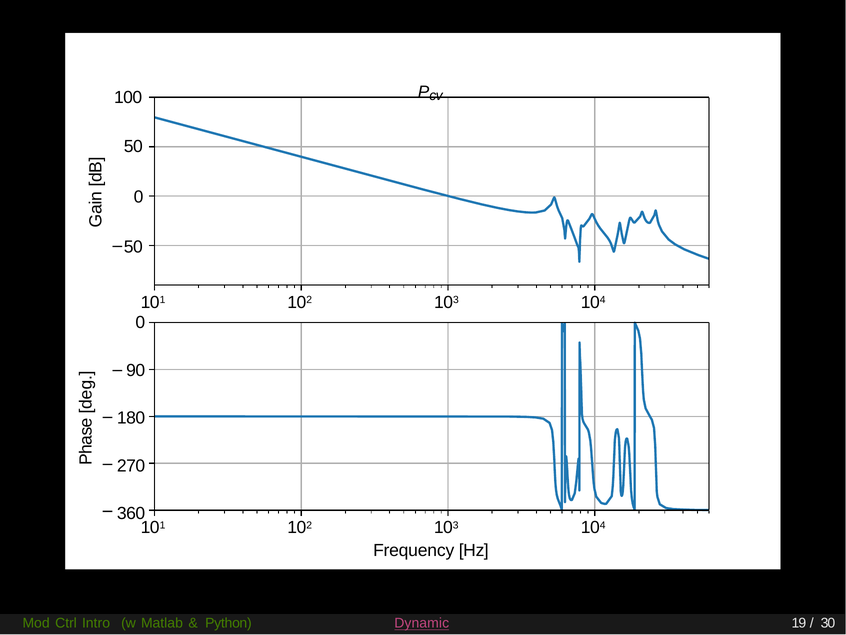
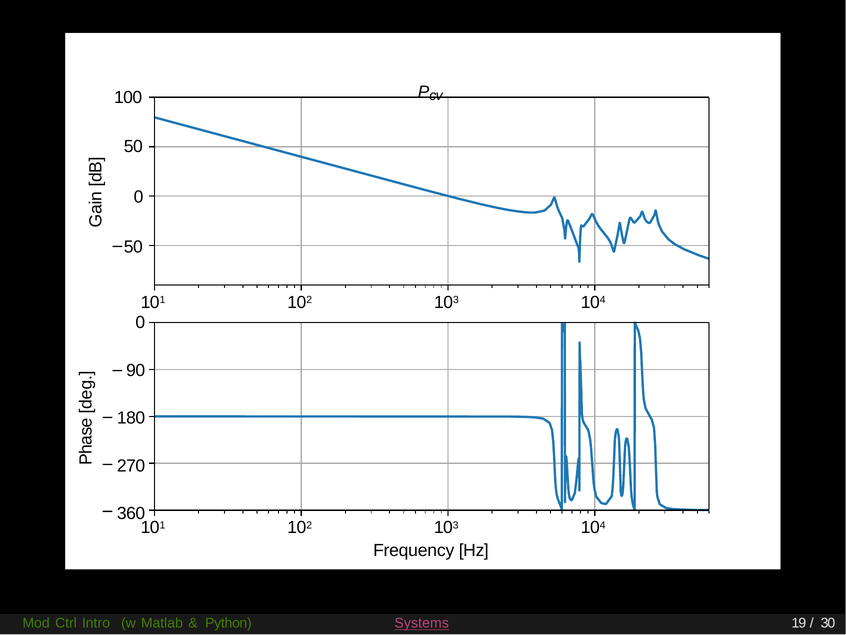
Dynamic: Dynamic -> Systems
